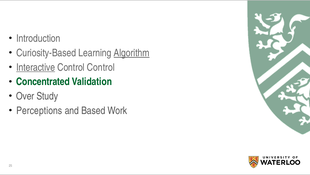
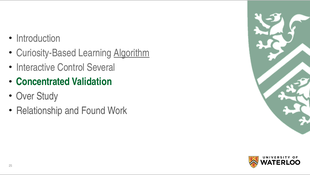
Interactive underline: present -> none
Control Control: Control -> Several
Perceptions: Perceptions -> Relationship
Based: Based -> Found
